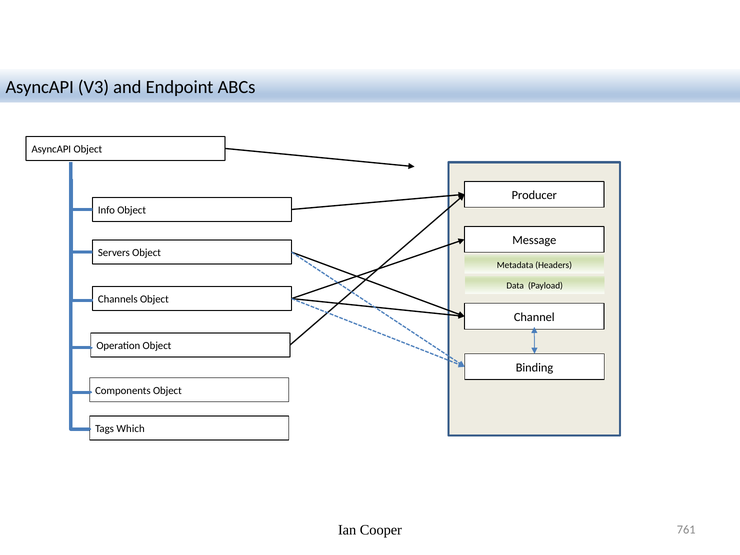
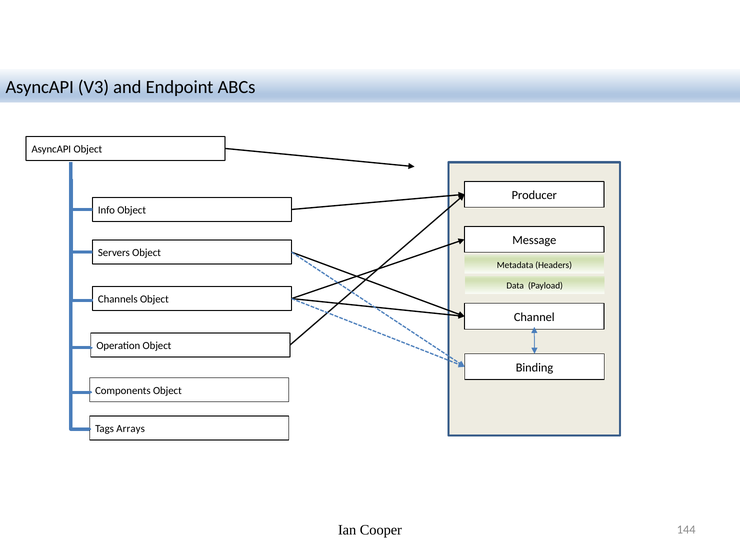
Which: Which -> Arrays
761: 761 -> 144
